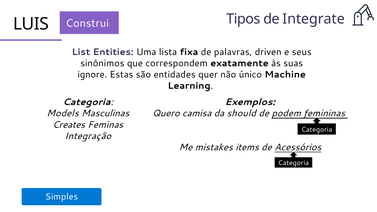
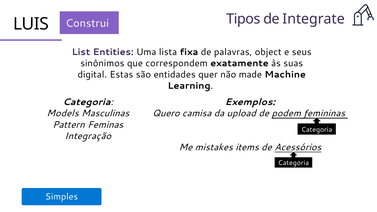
driven: driven -> object
ignore: ignore -> digital
único: único -> made
should: should -> upload
Creates: Creates -> Pattern
